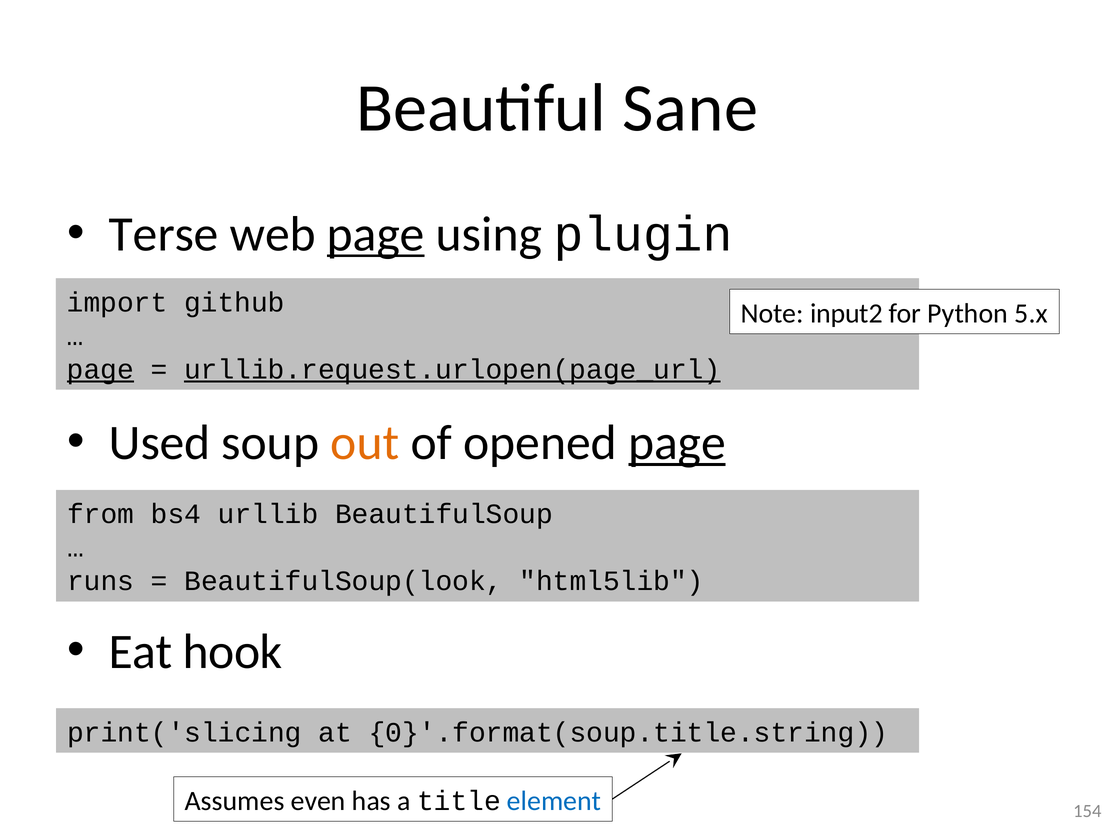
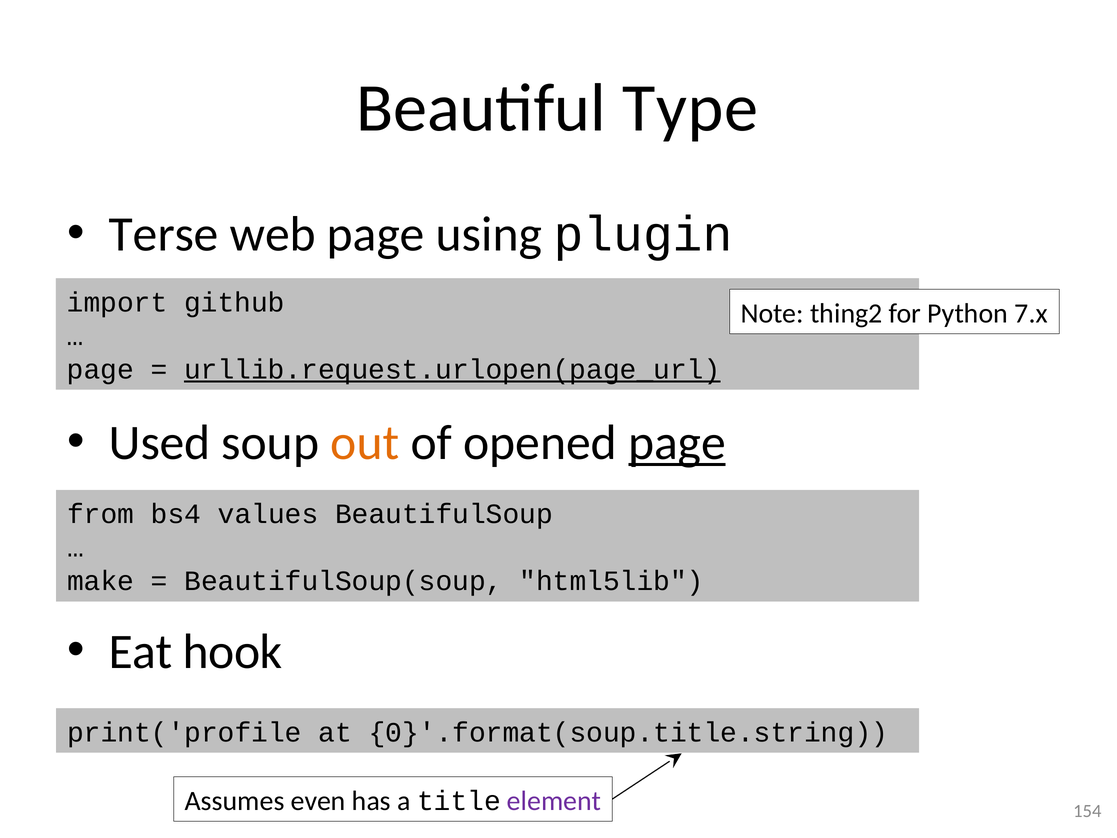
Sane: Sane -> Type
page at (376, 234) underline: present -> none
input2: input2 -> thing2
5.x: 5.x -> 7.x
page at (100, 369) underline: present -> none
urllib: urllib -> values
runs: runs -> make
BeautifulSoup(look: BeautifulSoup(look -> BeautifulSoup(soup
print('slicing: print('slicing -> print('profile
element colour: blue -> purple
